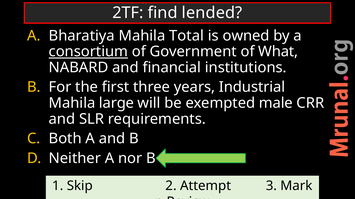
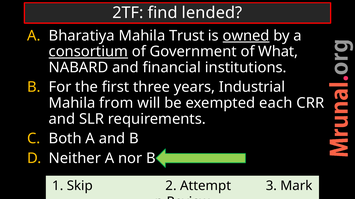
Total: Total -> Trust
owned underline: none -> present
large: large -> from
male: male -> each
